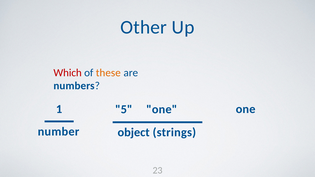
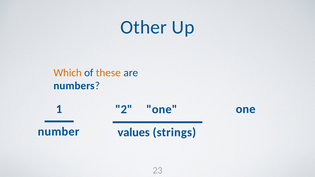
Which colour: red -> orange
5: 5 -> 2
object: object -> values
